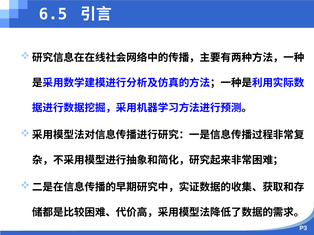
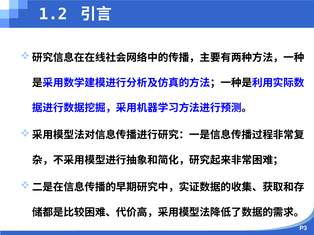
6.5: 6.5 -> 1.2
